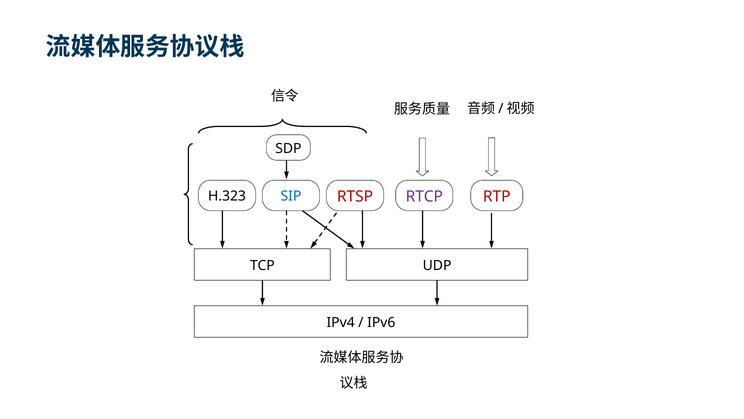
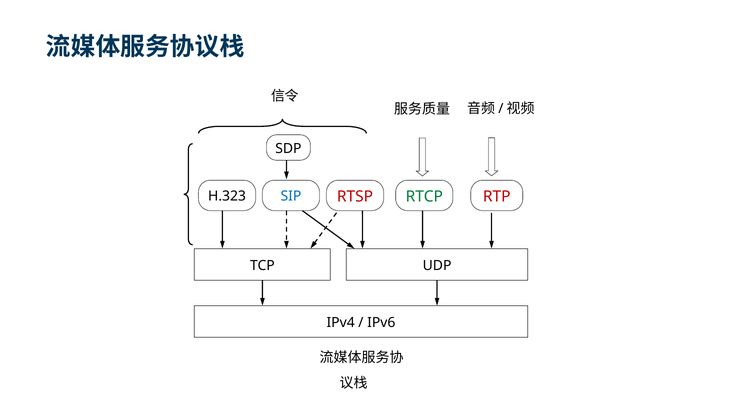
RTCP colour: purple -> green
